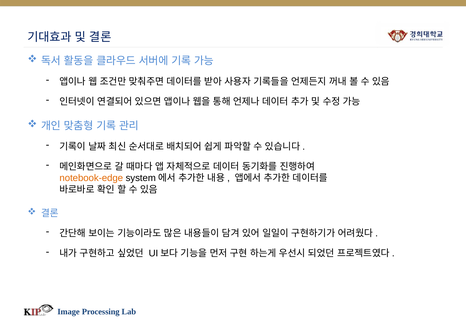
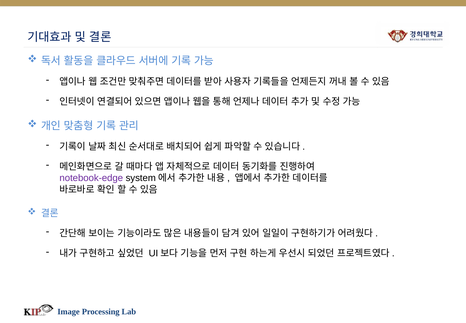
notebook-edge colour: orange -> purple
